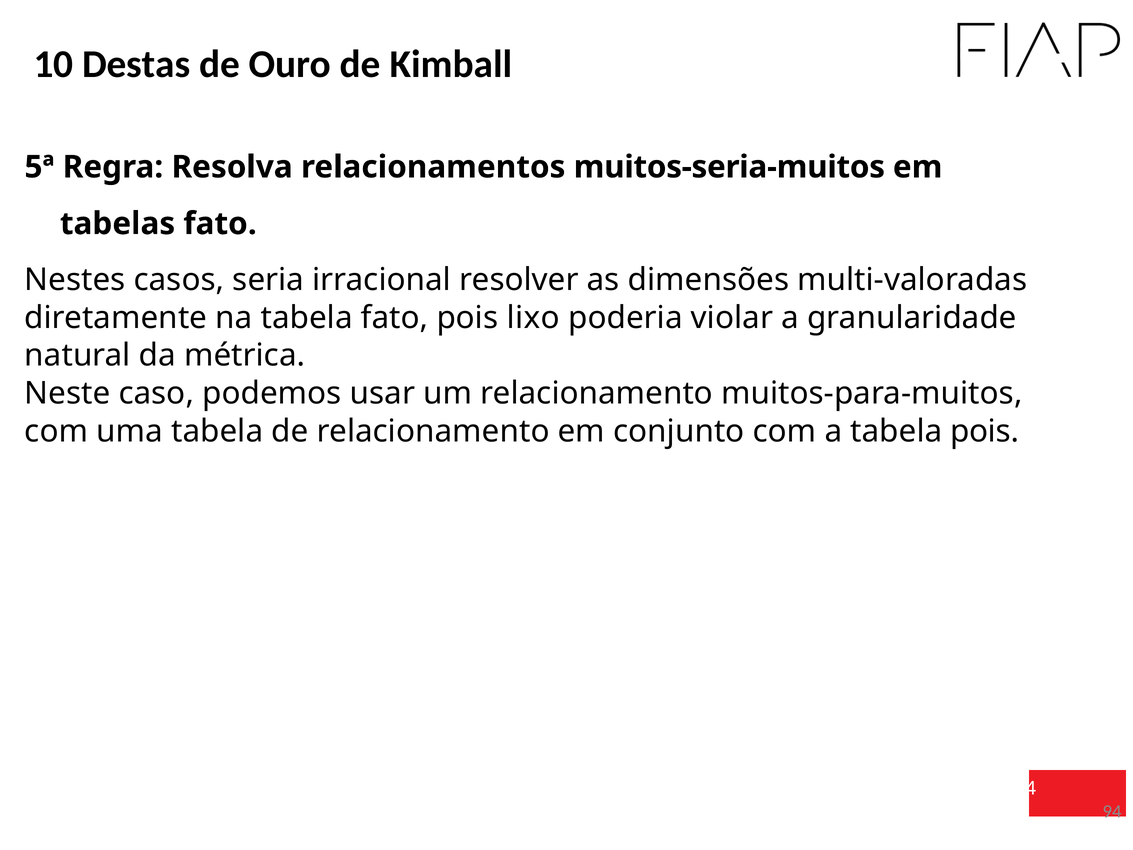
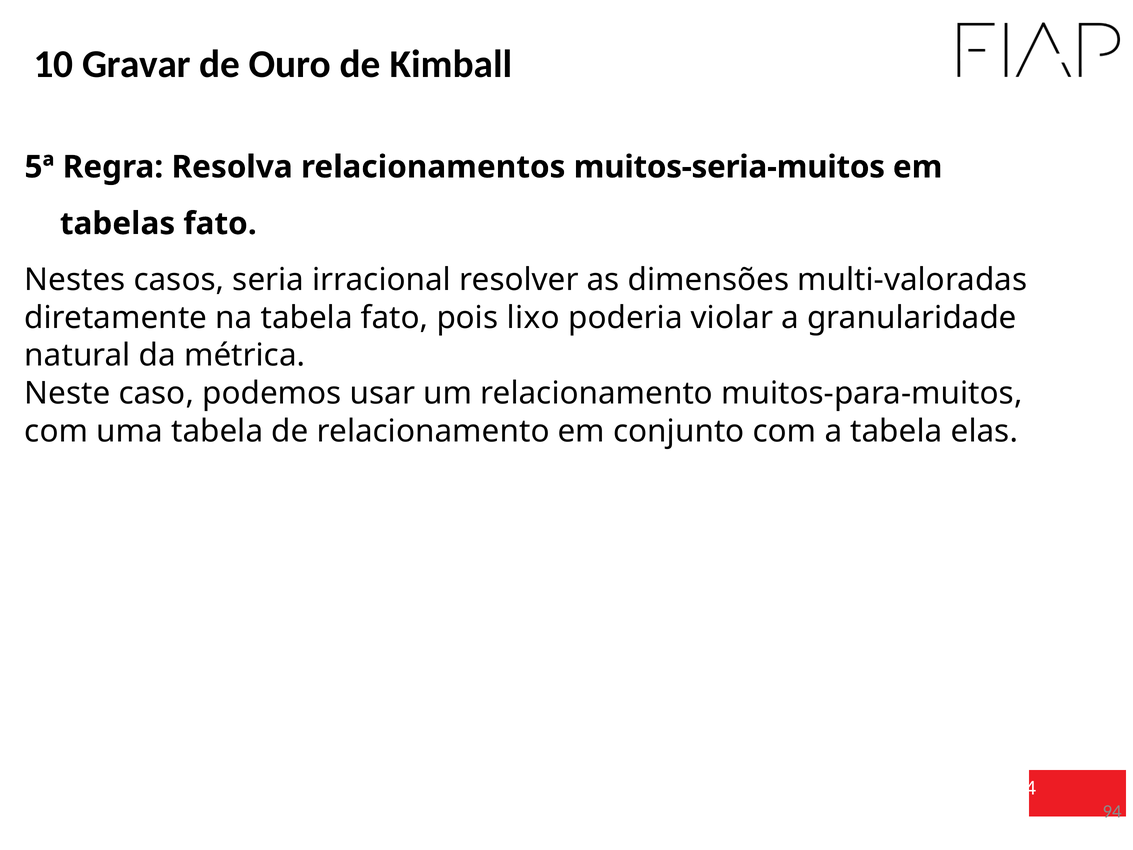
Destas: Destas -> Gravar
tabela pois: pois -> elas
